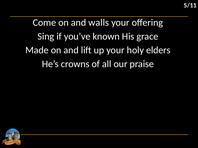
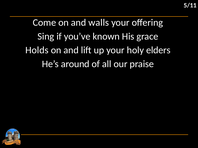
Made: Made -> Holds
crowns: crowns -> around
